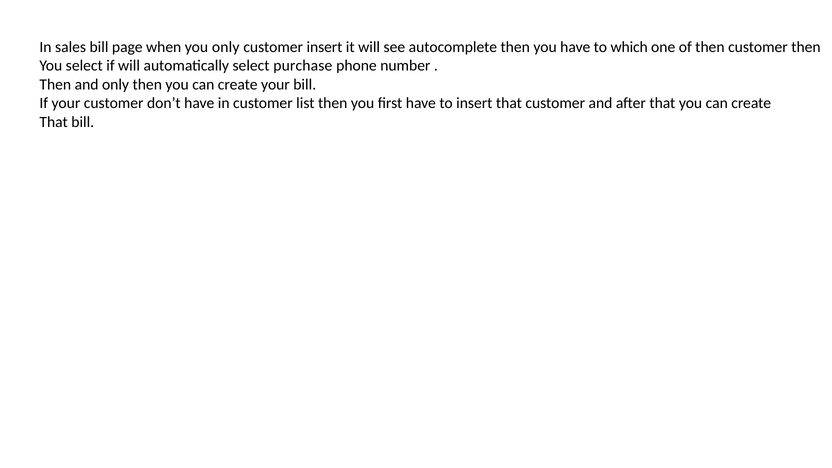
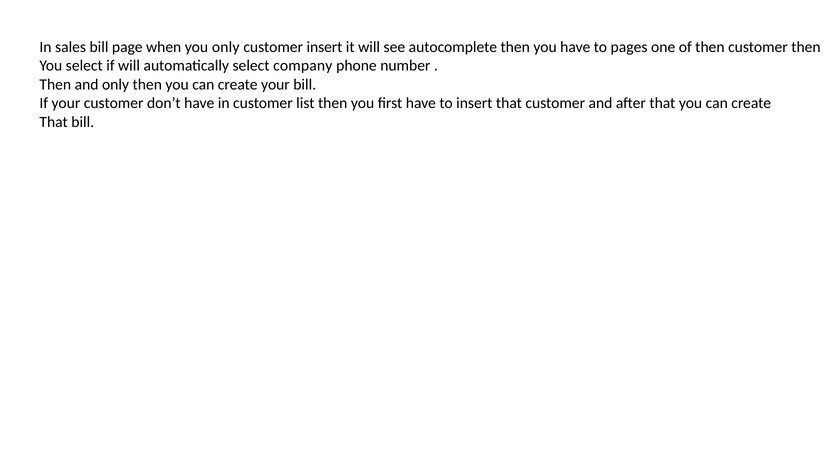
which: which -> pages
purchase: purchase -> company
